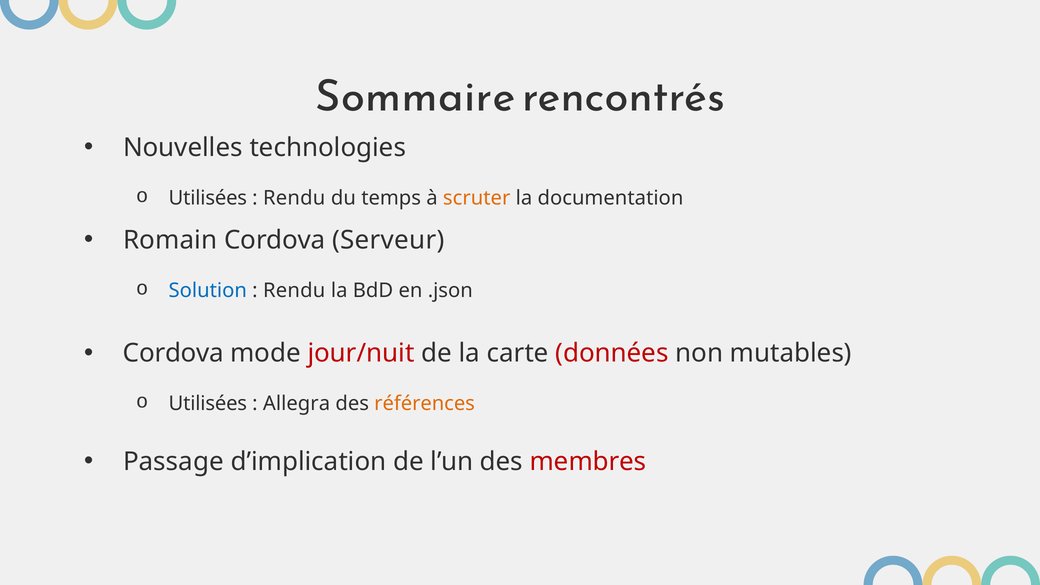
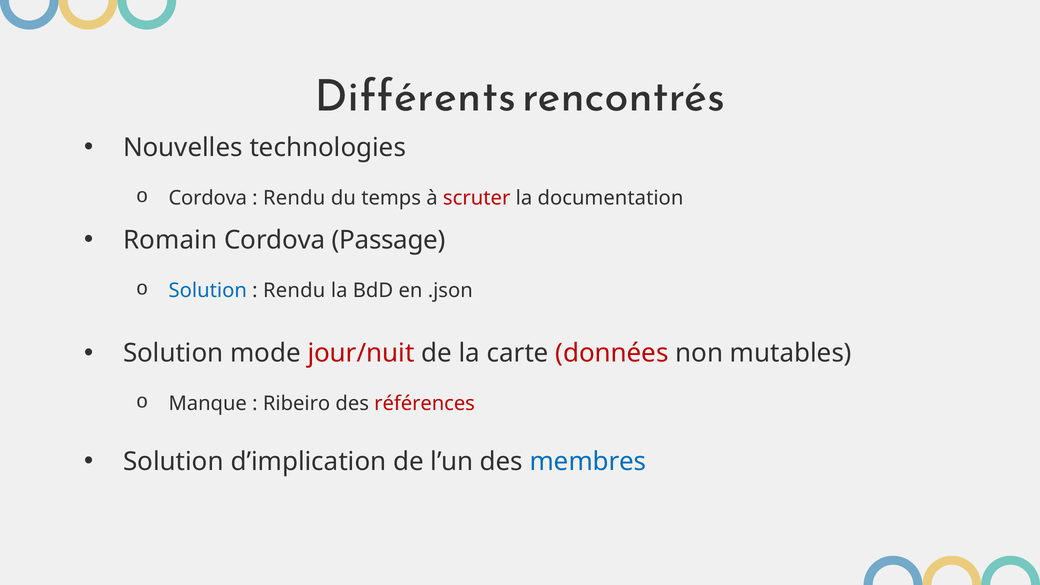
Sommaire: Sommaire -> Différents
Utilisées at (208, 198): Utilisées -> Cordova
scruter colour: orange -> red
Serveur: Serveur -> Passage
Cordova at (173, 353): Cordova -> Solution
Utilisées at (208, 404): Utilisées -> Manque
Allegra: Allegra -> Ribeiro
références colour: orange -> red
Passage at (173, 462): Passage -> Solution
membres colour: red -> blue
